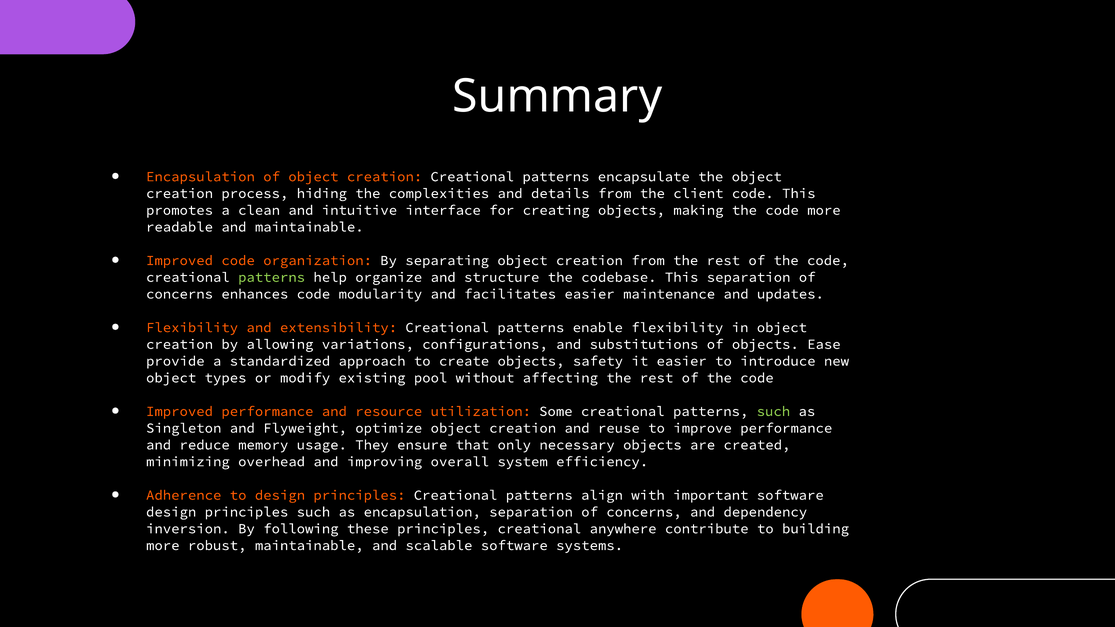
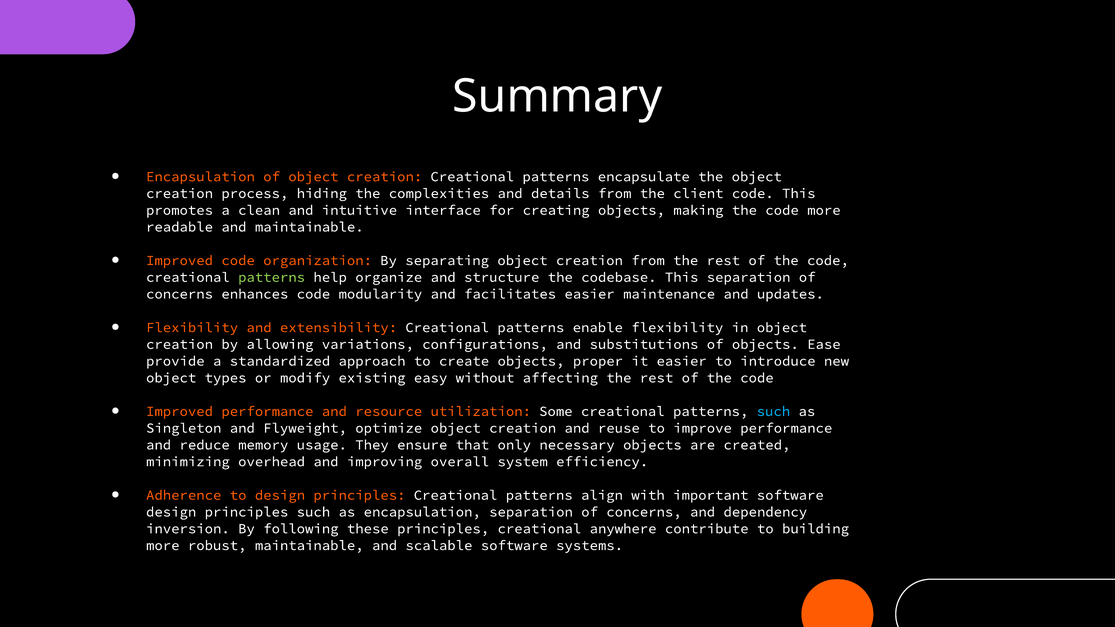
safety: safety -> proper
pool: pool -> easy
such at (773, 411) colour: light green -> light blue
